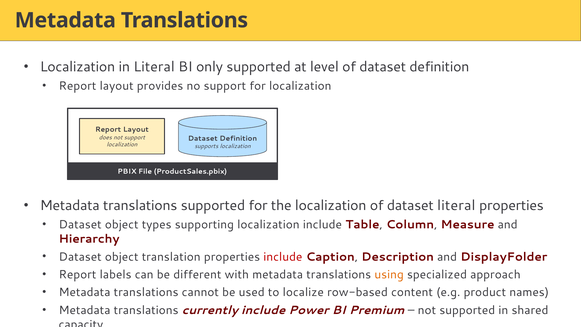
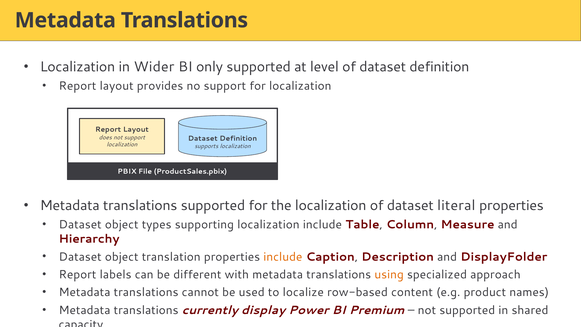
in Literal: Literal -> Wider
include at (283, 257) colour: red -> orange
currently include: include -> display
